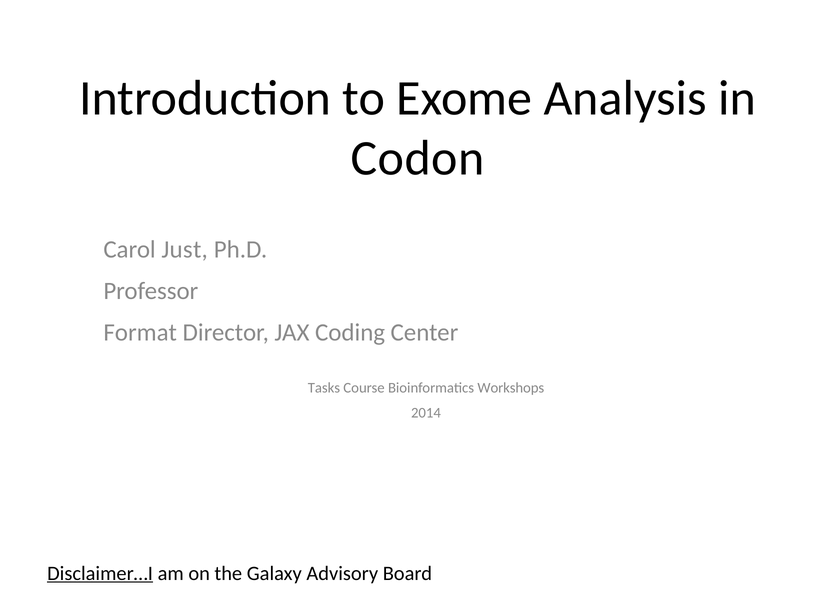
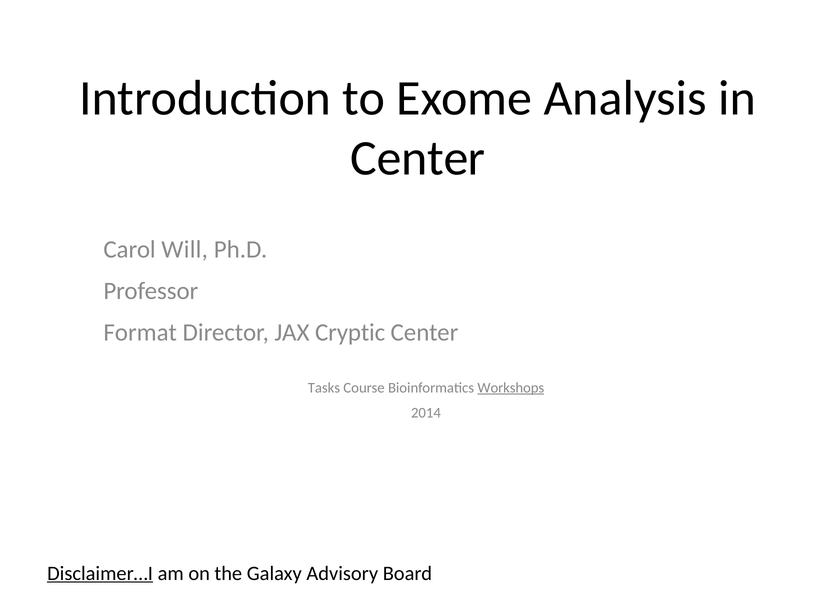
Codon at (418, 158): Codon -> Center
Just: Just -> Will
Coding: Coding -> Cryptic
Workshops underline: none -> present
